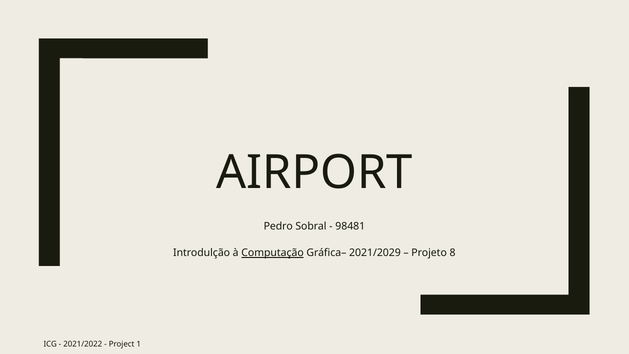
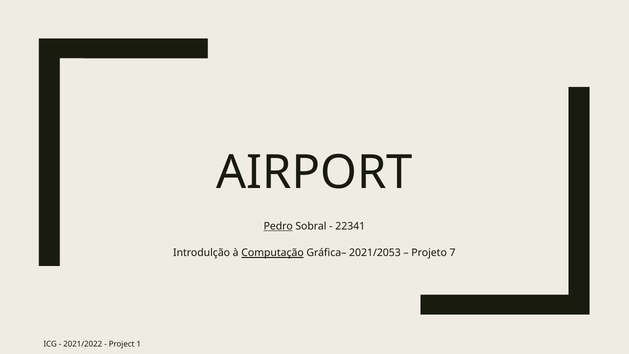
Pedro underline: none -> present
98481: 98481 -> 22341
2021/2029: 2021/2029 -> 2021/2053
8: 8 -> 7
